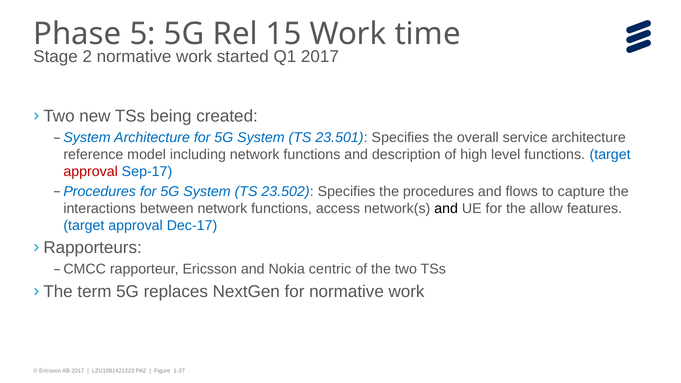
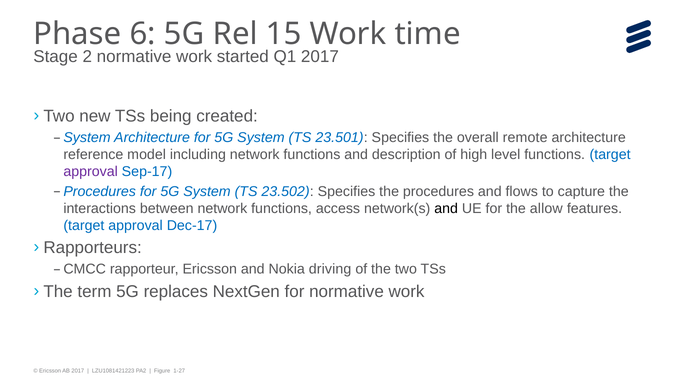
5: 5 -> 6
service: service -> remote
approval at (91, 172) colour: red -> purple
centric: centric -> driving
